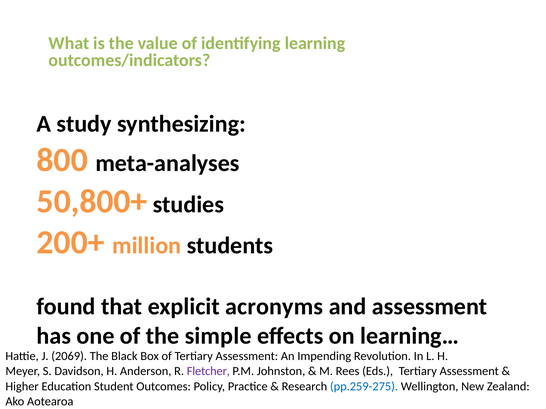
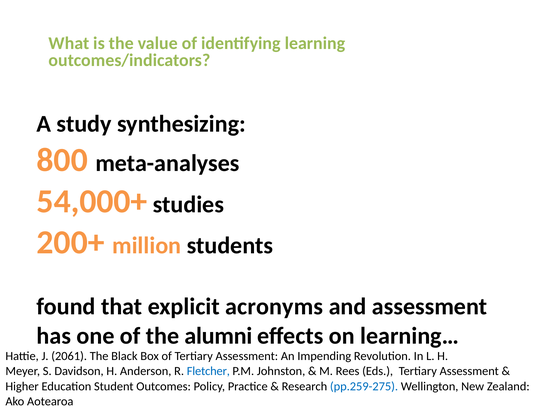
50,800+: 50,800+ -> 54,000+
simple: simple -> alumni
2069: 2069 -> 2061
Fletcher colour: purple -> blue
